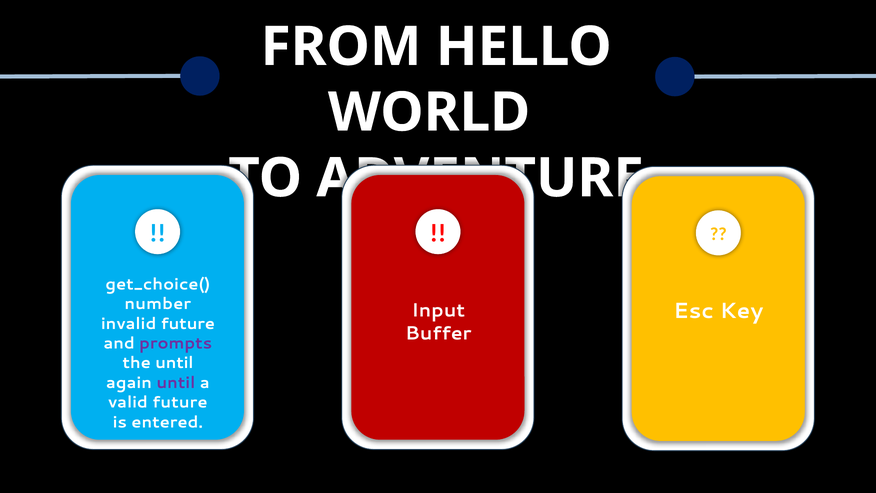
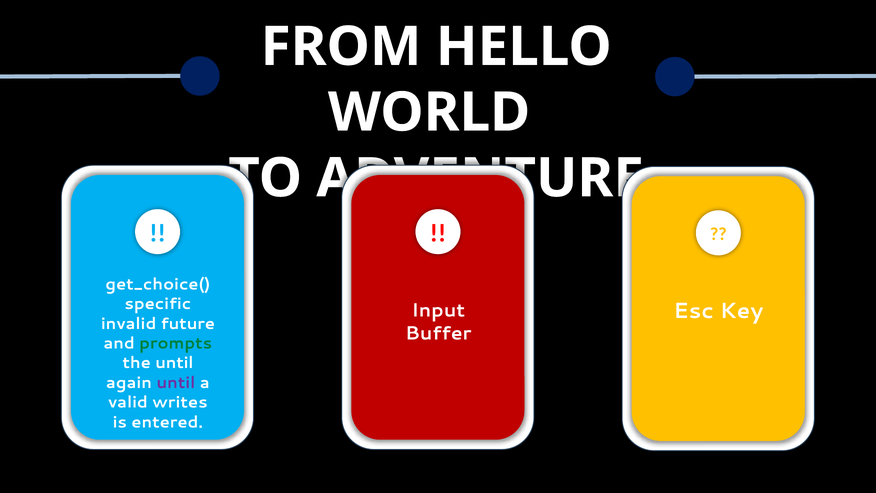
number: number -> specific
prompts colour: purple -> green
valid future: future -> writes
